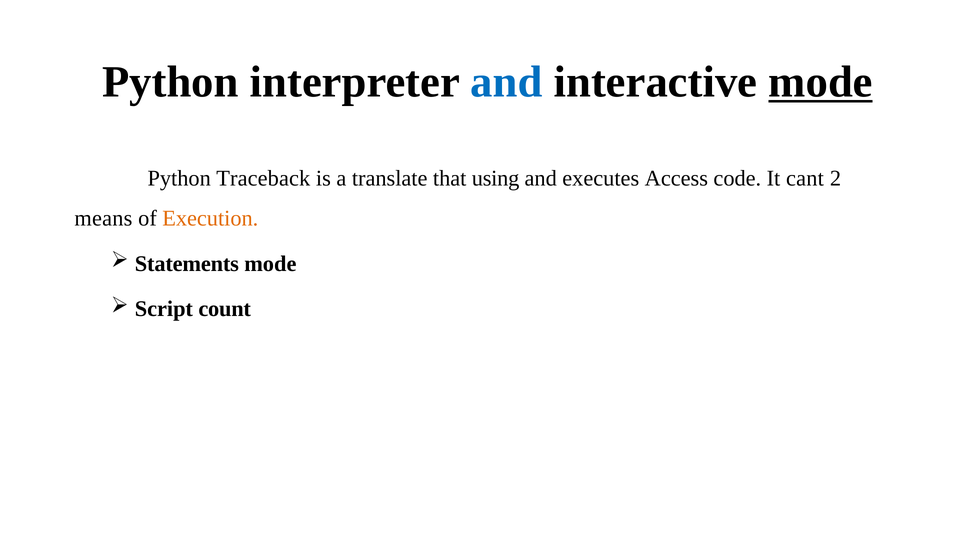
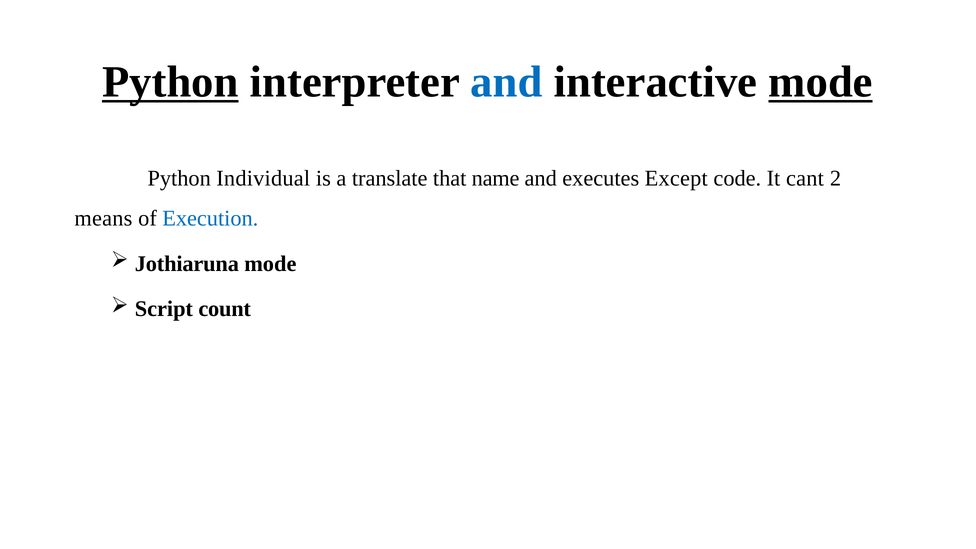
Python at (170, 82) underline: none -> present
Traceback: Traceback -> Individual
using: using -> name
Access: Access -> Except
Execution colour: orange -> blue
Statements: Statements -> Jothiaruna
